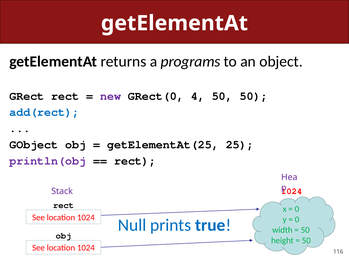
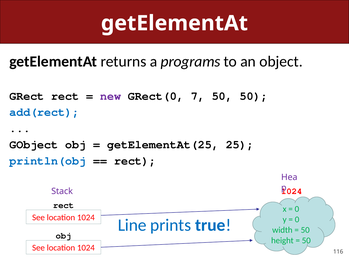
4: 4 -> 7
println(obj colour: purple -> blue
Null: Null -> Line
